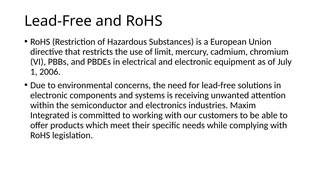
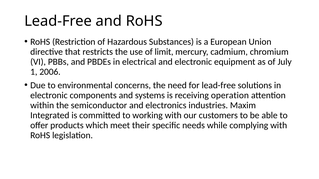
unwanted: unwanted -> operation
